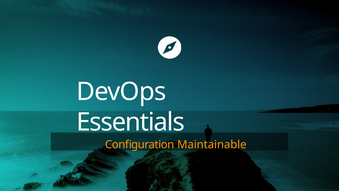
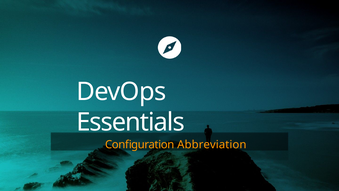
Maintainable: Maintainable -> Abbreviation
